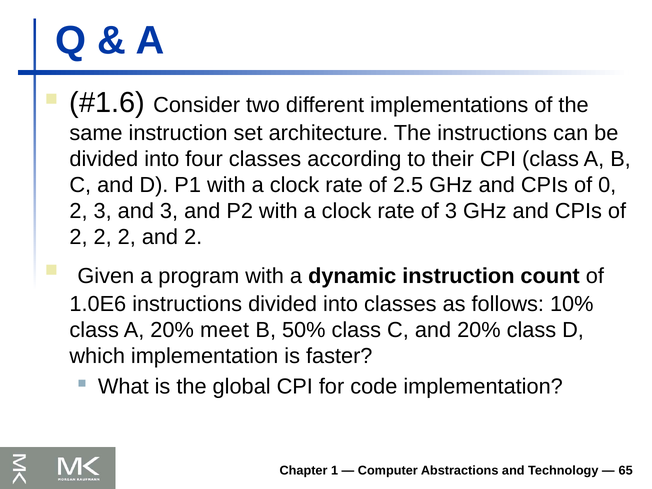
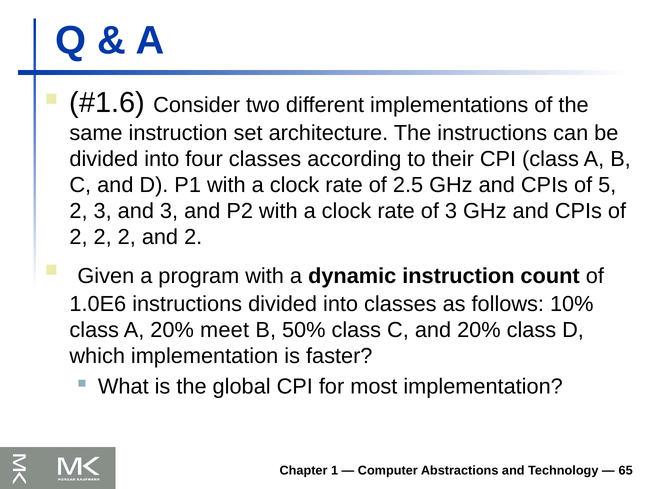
0: 0 -> 5
code: code -> most
